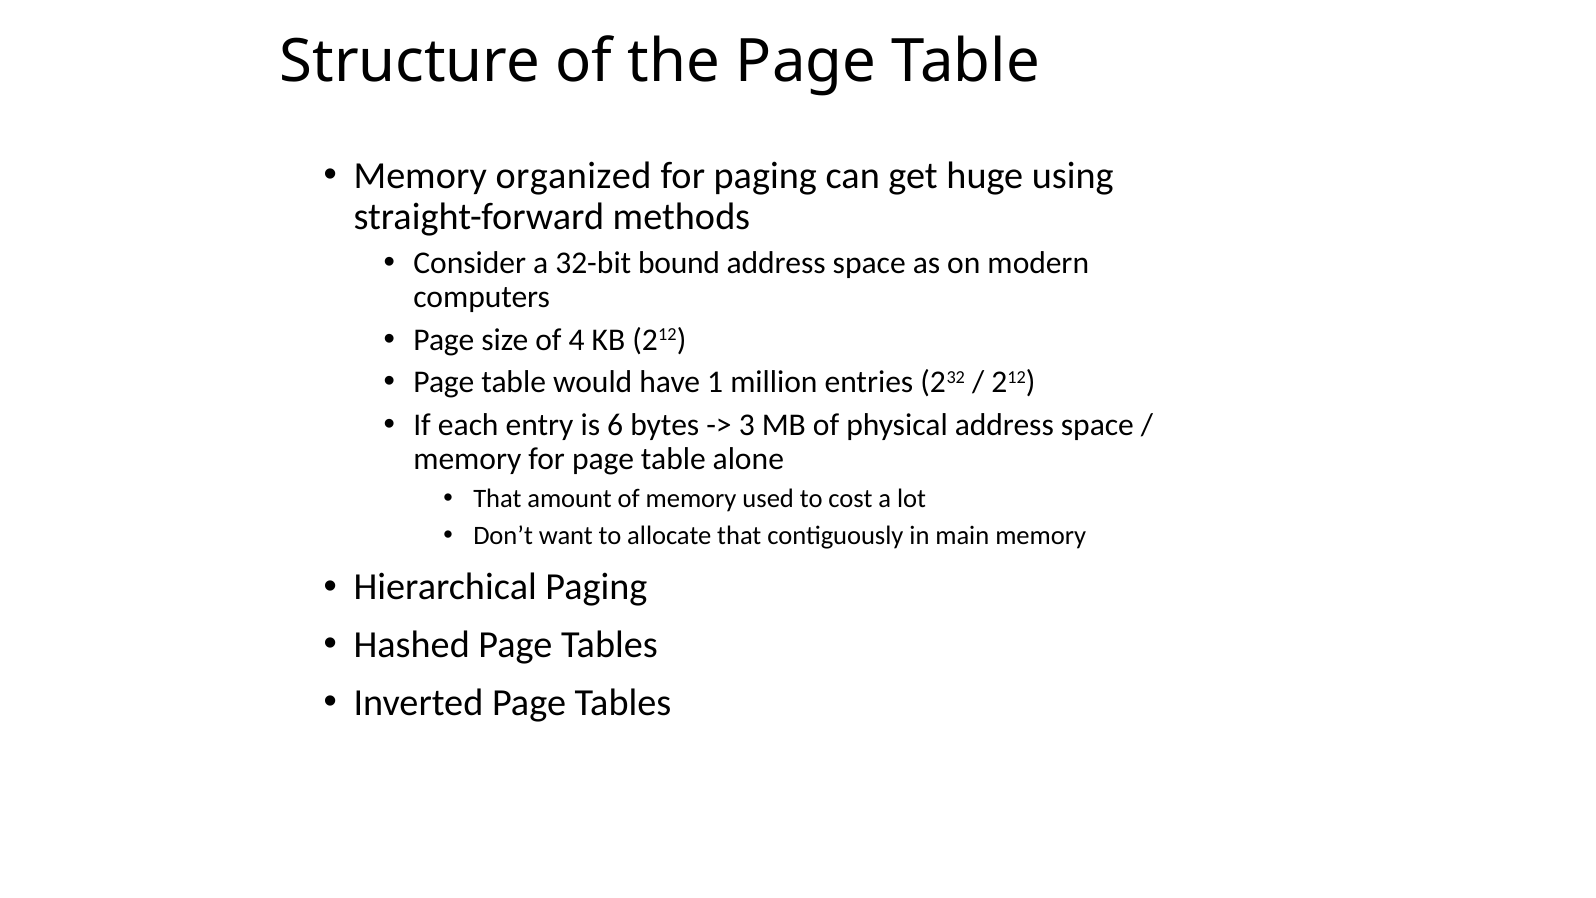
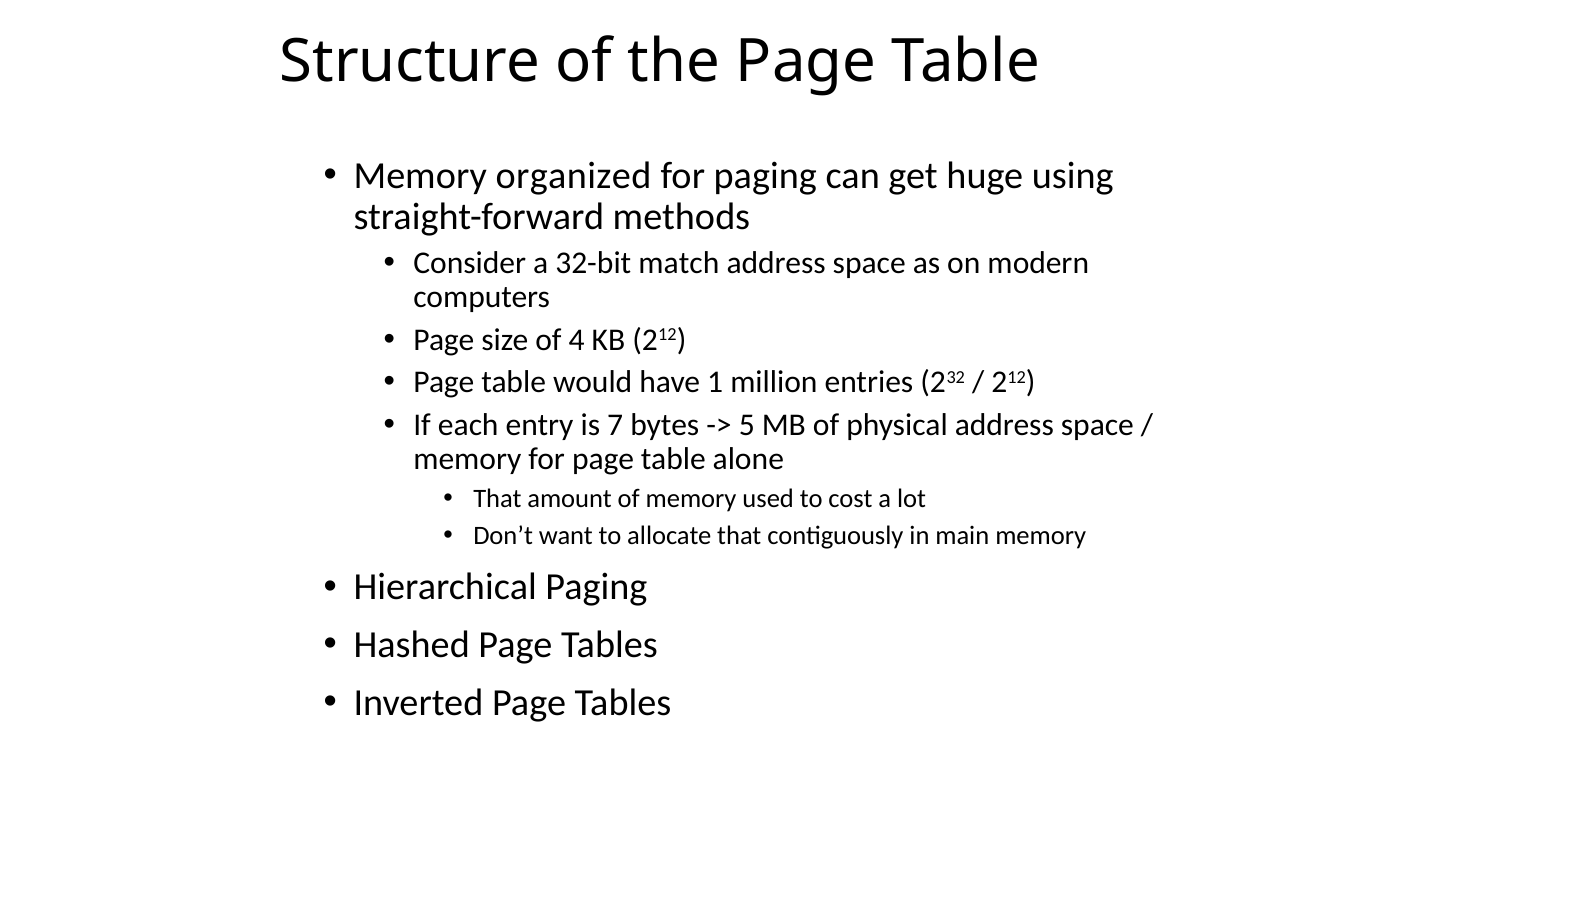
bound: bound -> match
6: 6 -> 7
3: 3 -> 5
